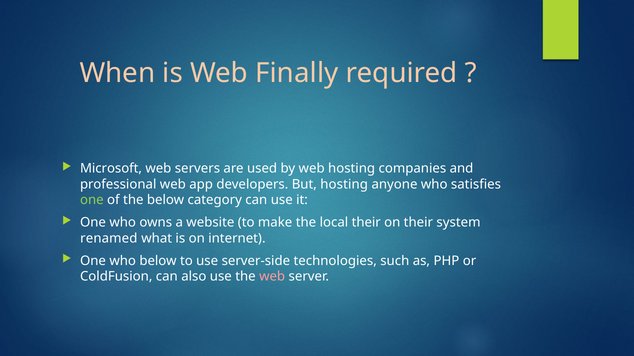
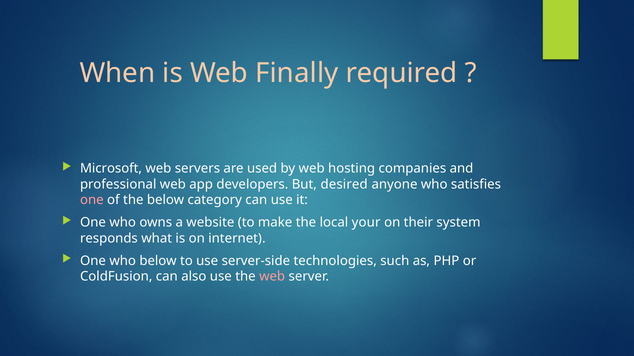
But hosting: hosting -> desired
one at (92, 200) colour: light green -> pink
local their: their -> your
renamed: renamed -> responds
